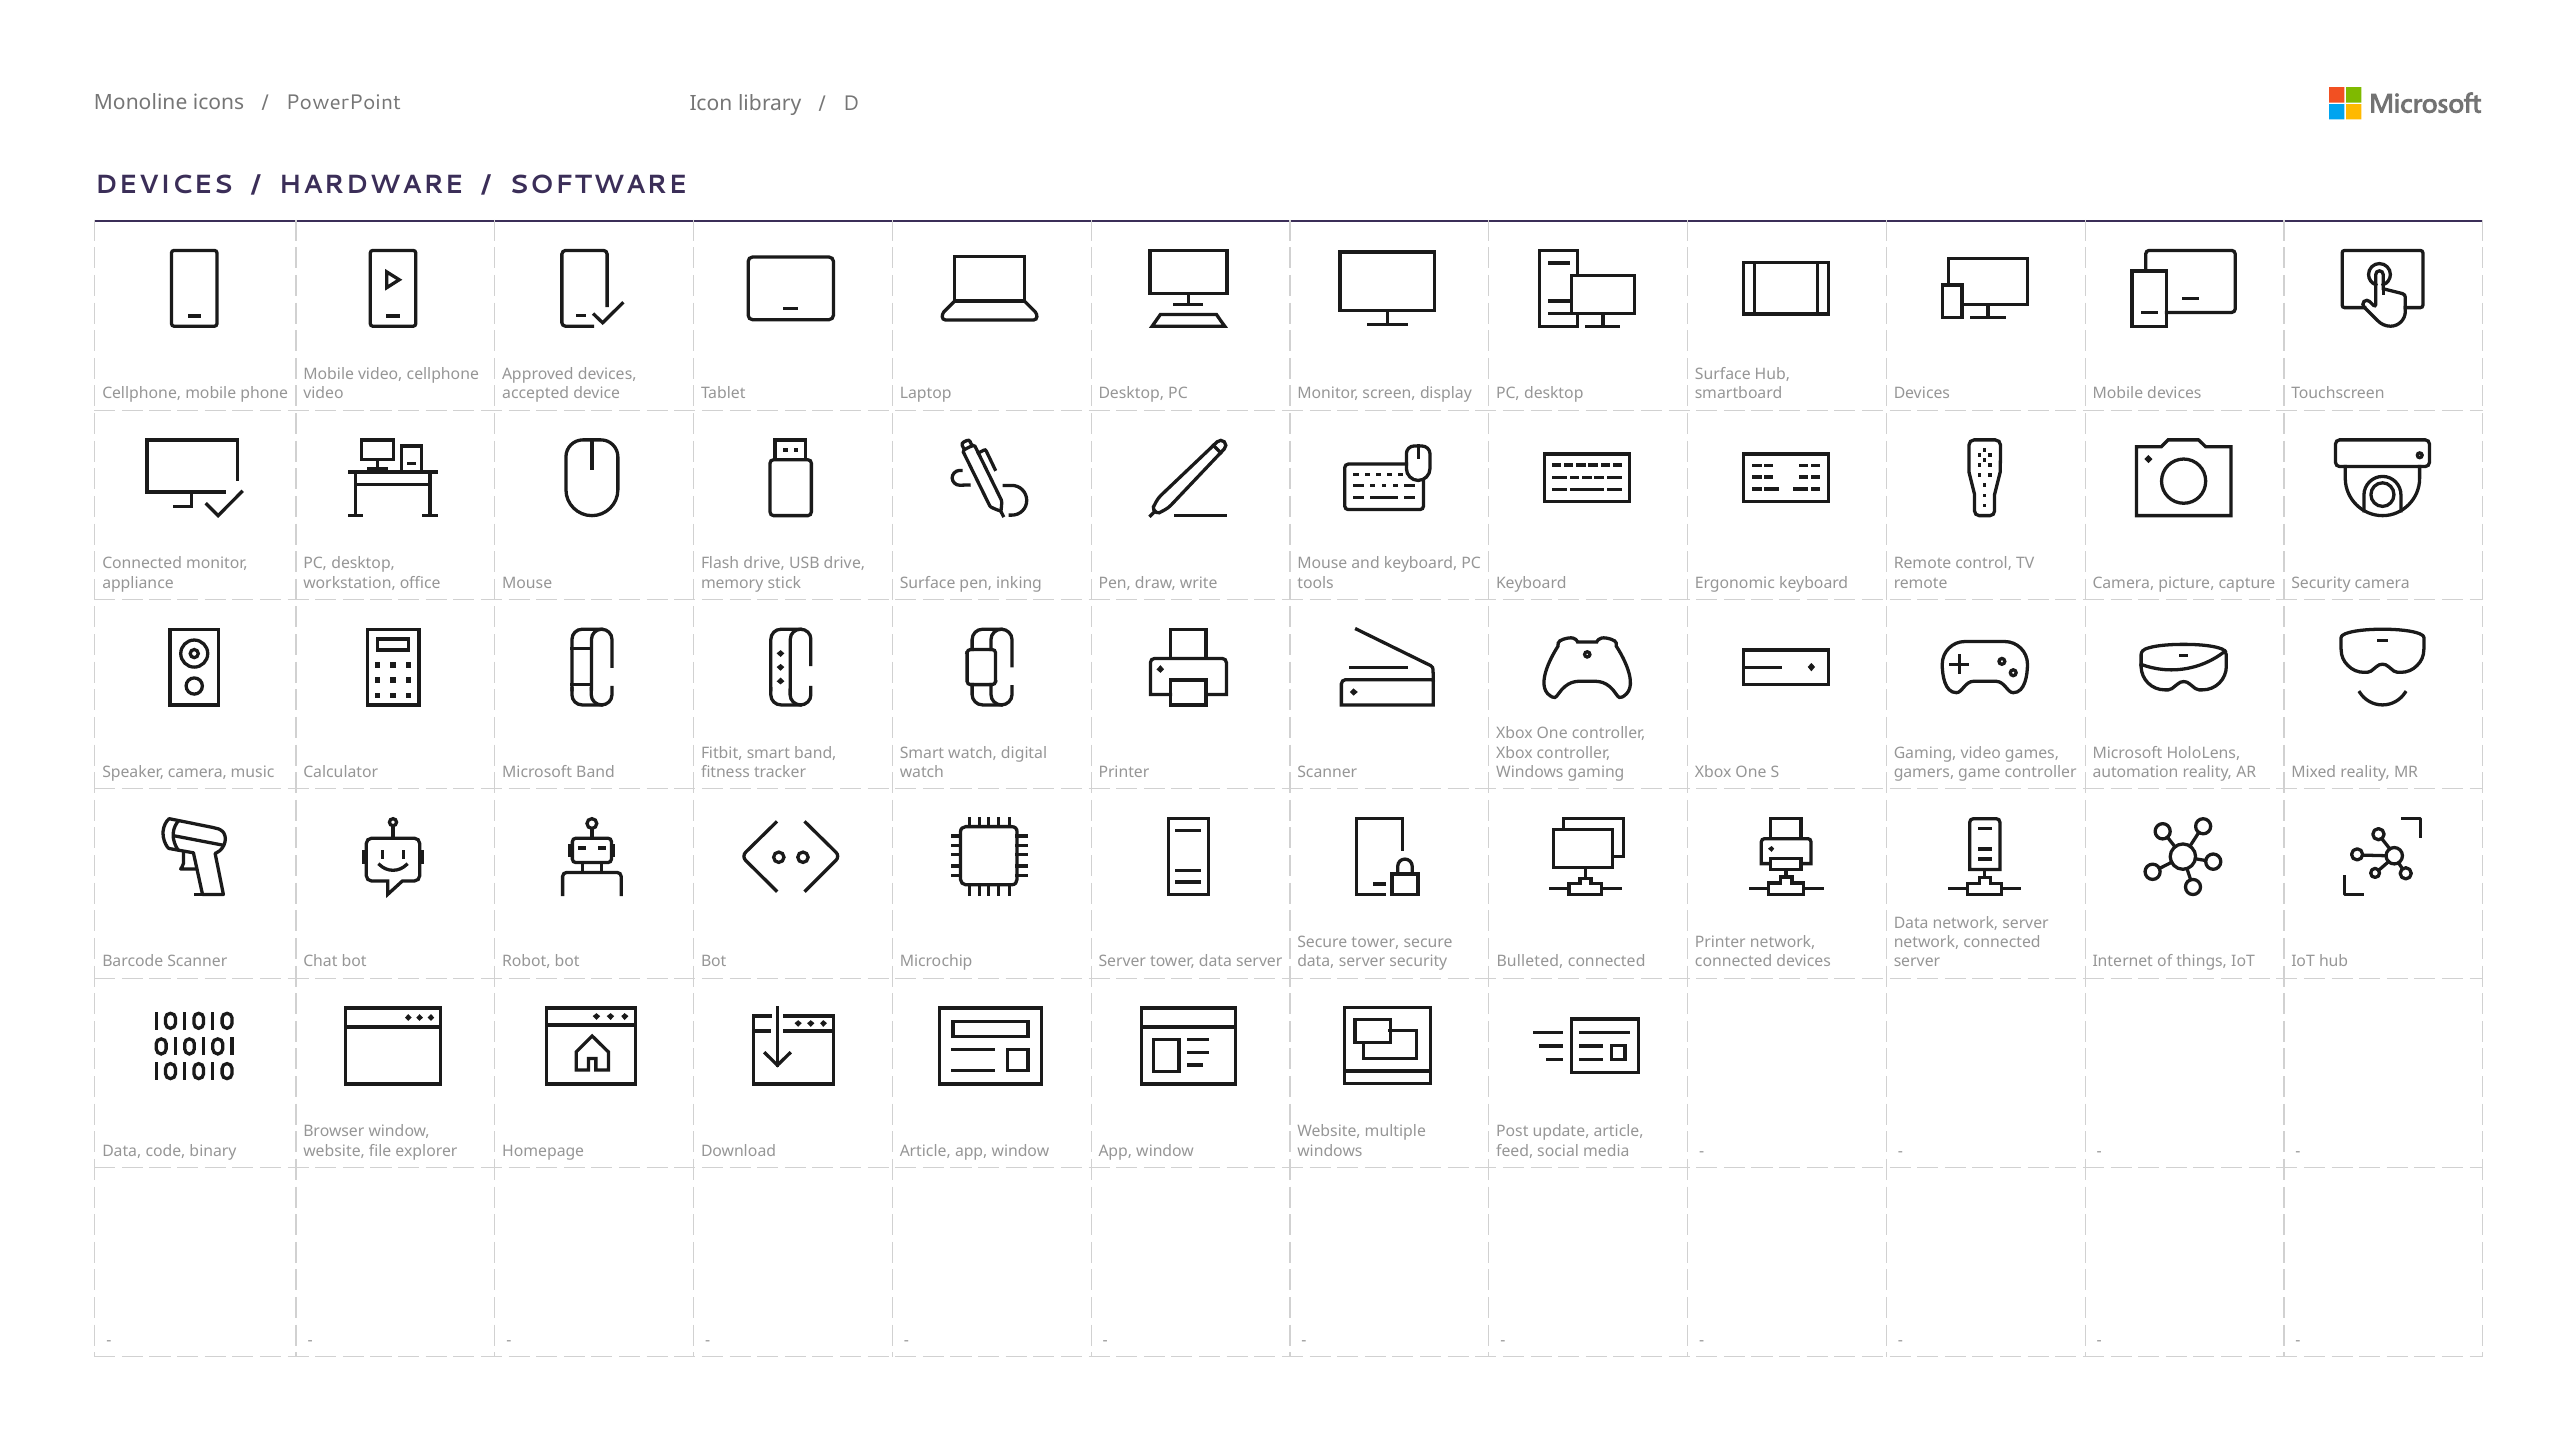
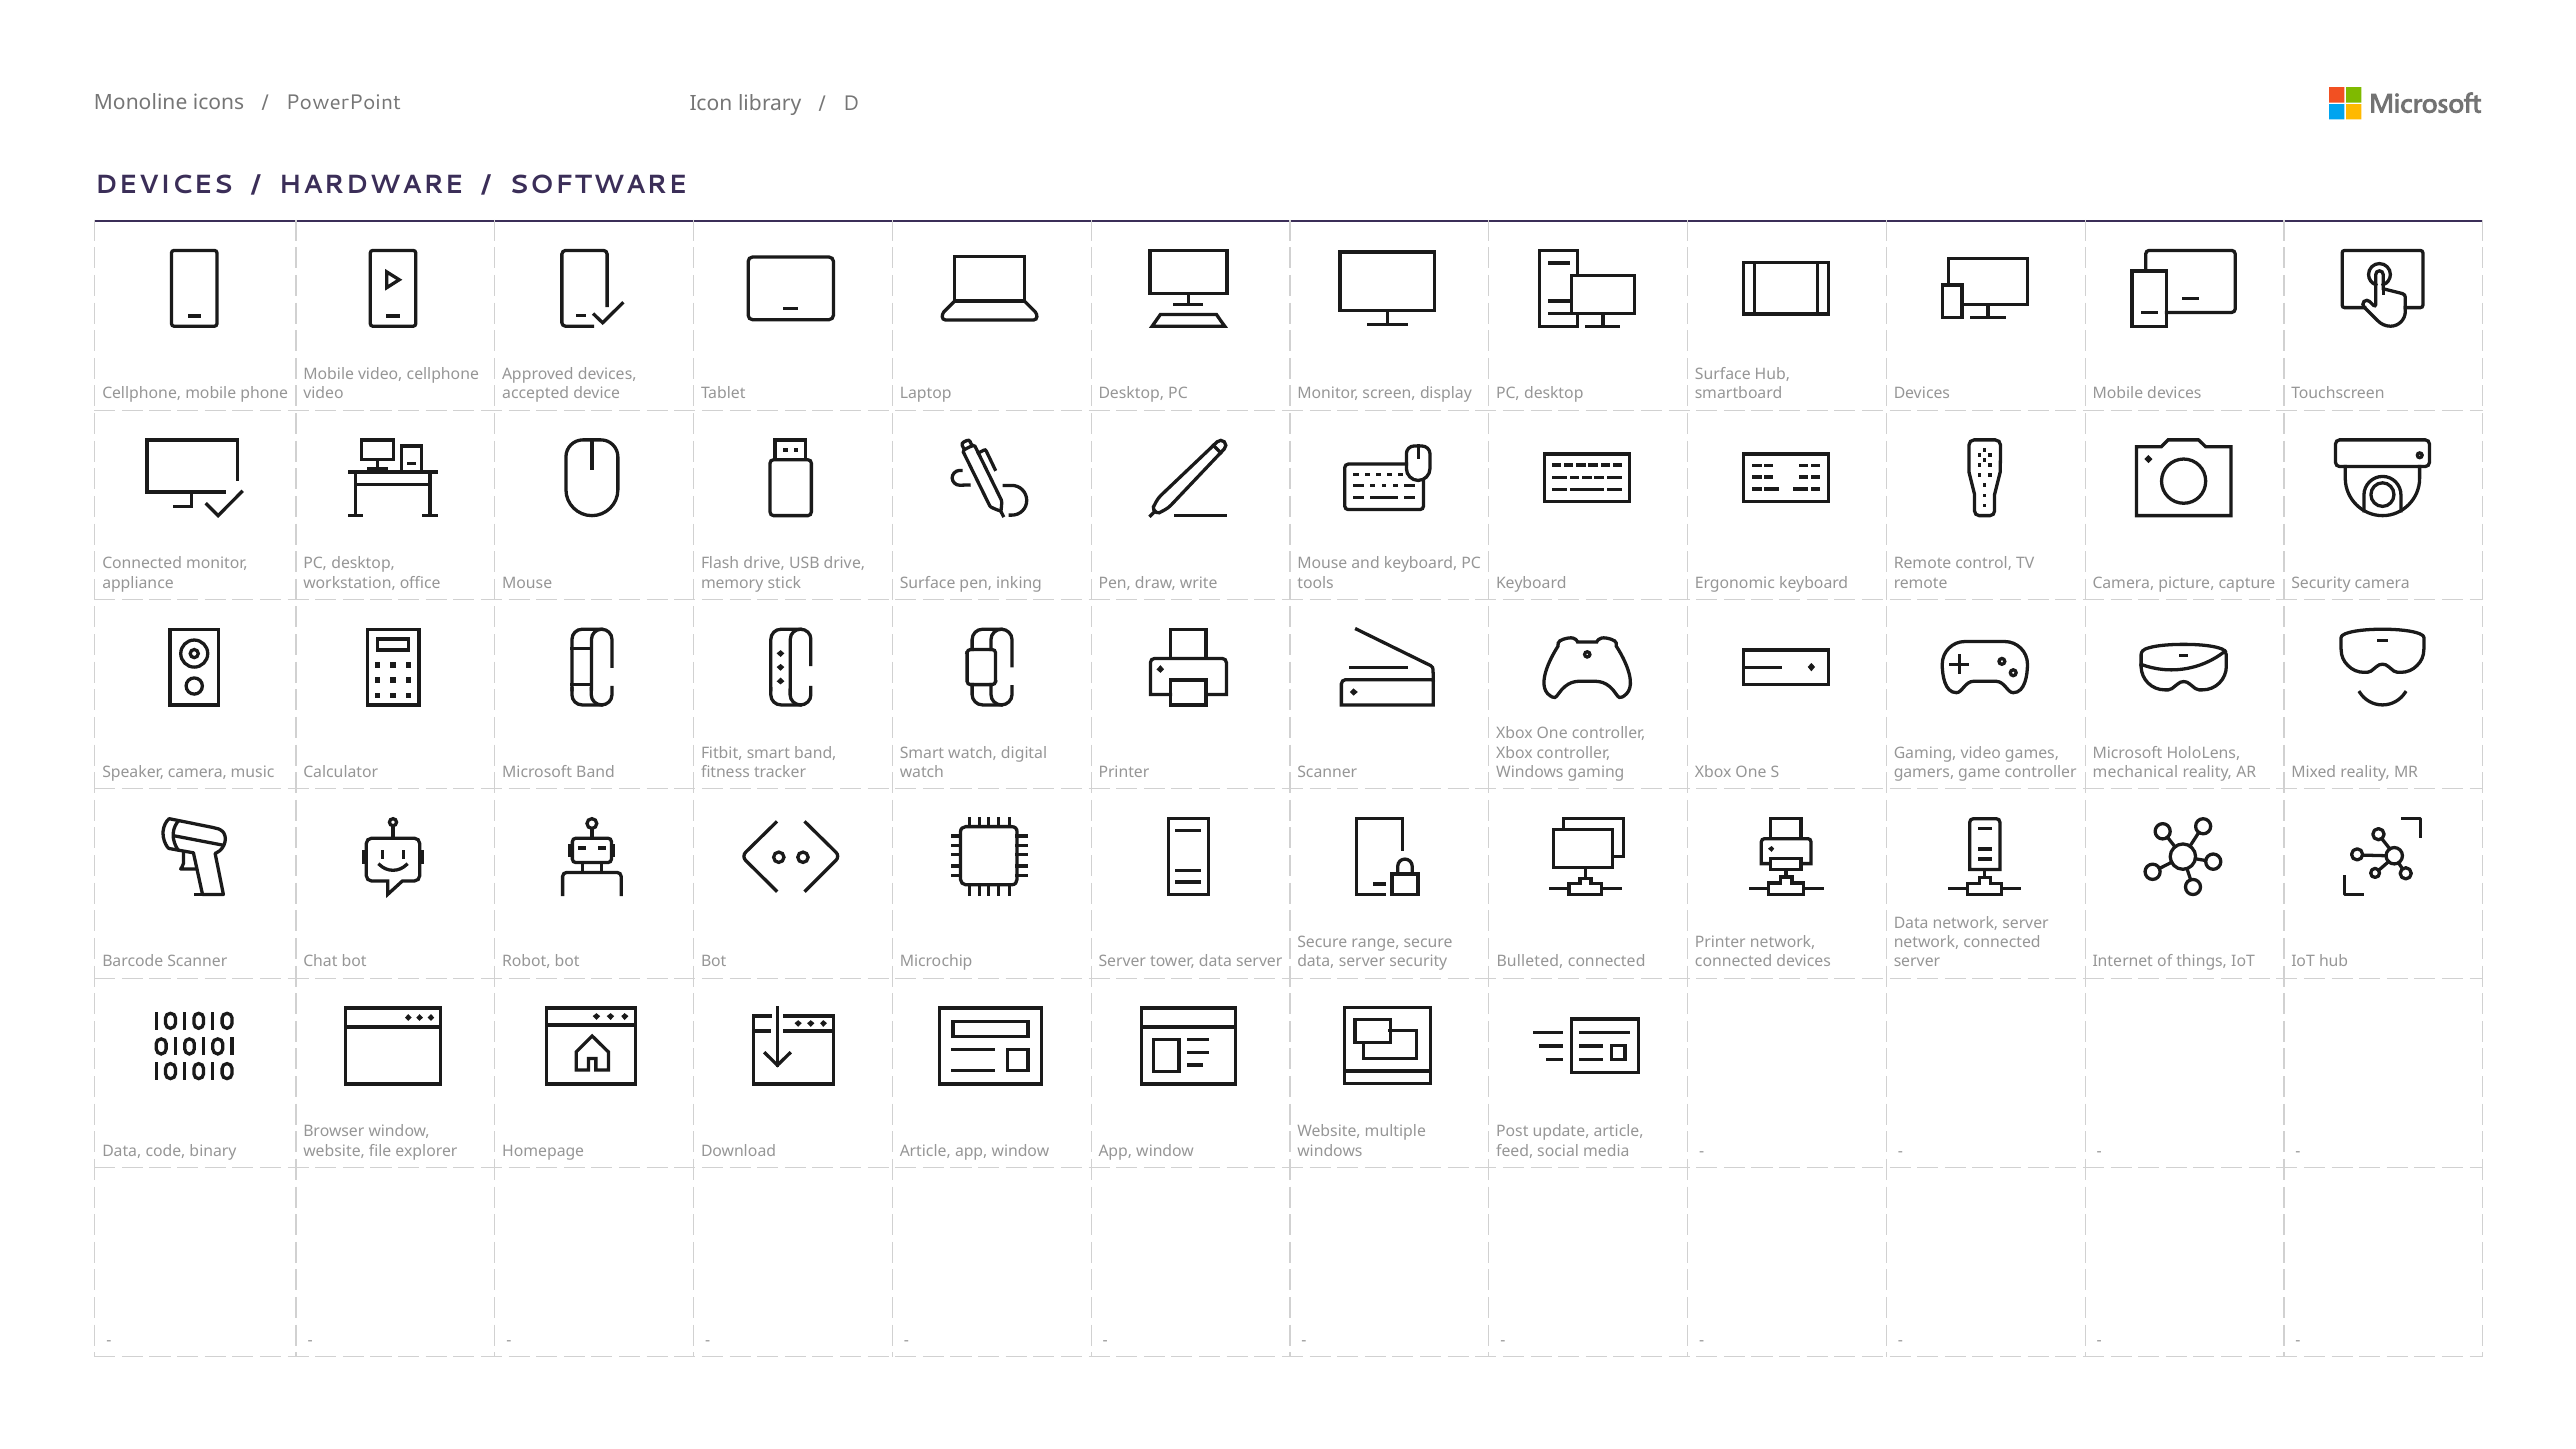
automation: automation -> mechanical
Secure tower: tower -> range
